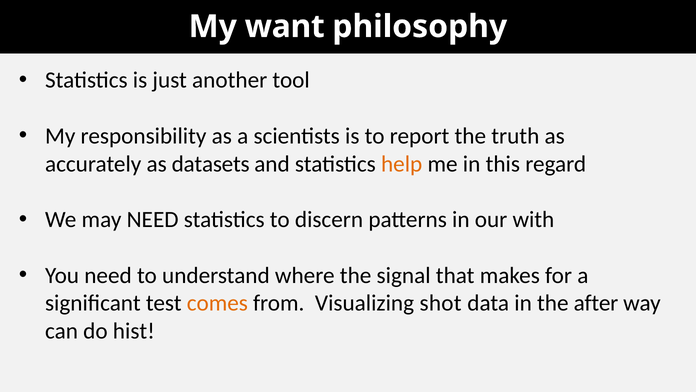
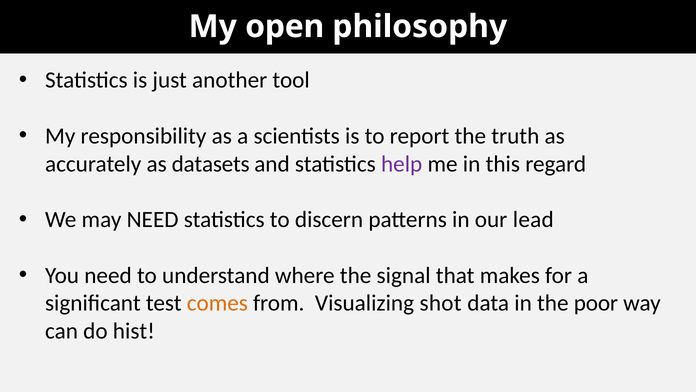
want: want -> open
help colour: orange -> purple
with: with -> lead
after: after -> poor
